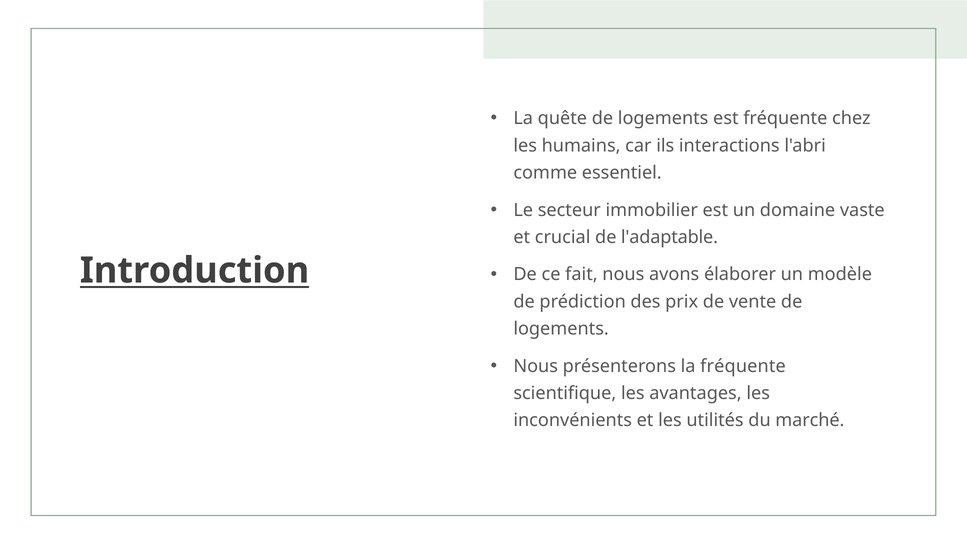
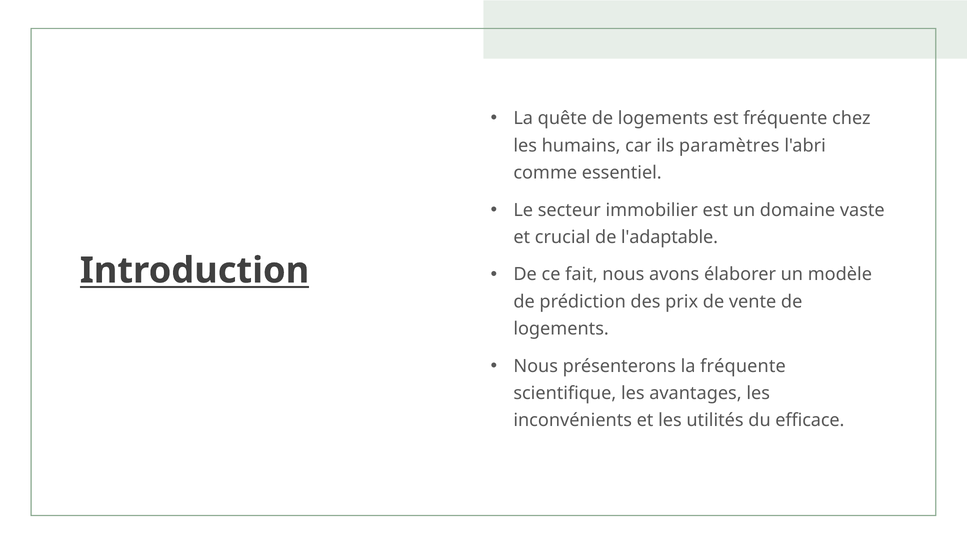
interactions: interactions -> paramètres
marché: marché -> efficace
